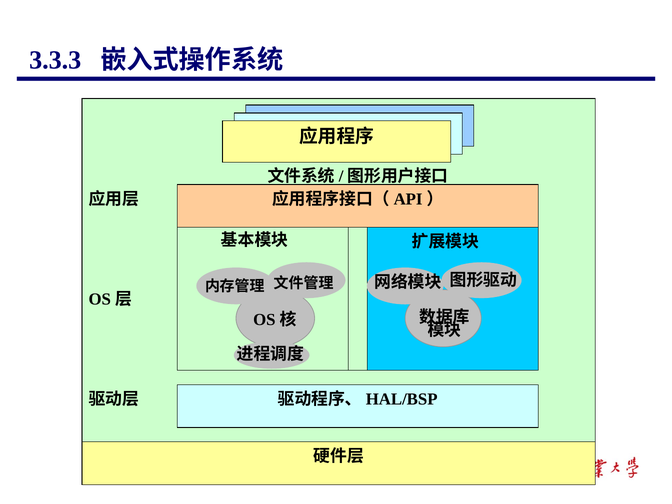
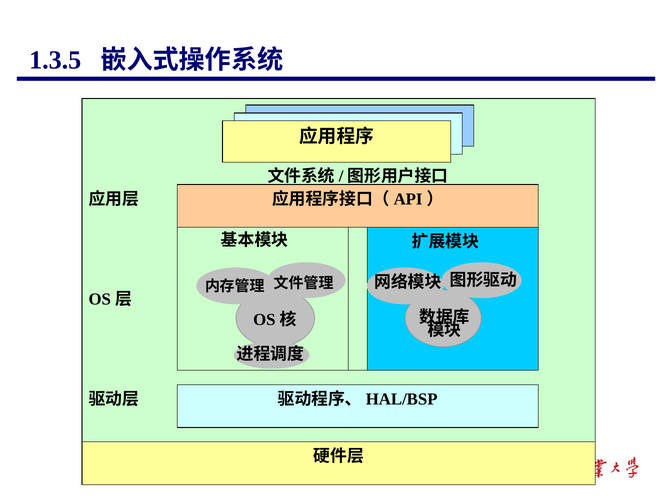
3.3.3: 3.3.3 -> 1.3.5
